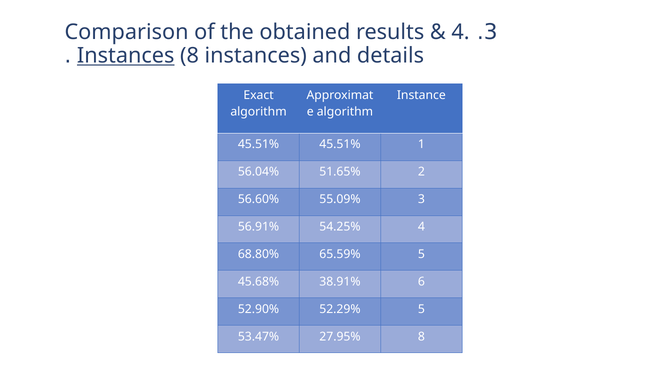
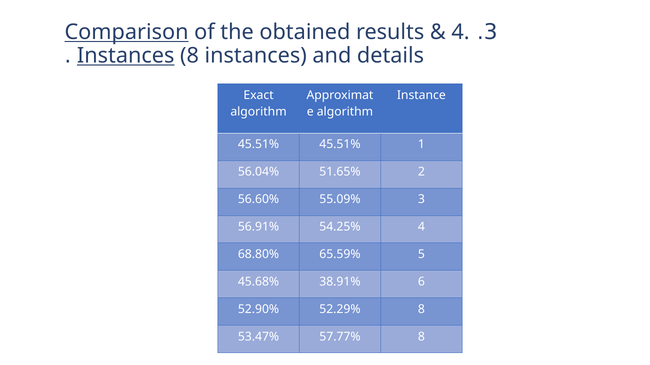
Comparison underline: none -> present
52.29% 5: 5 -> 8
27.95%: 27.95% -> 57.77%
